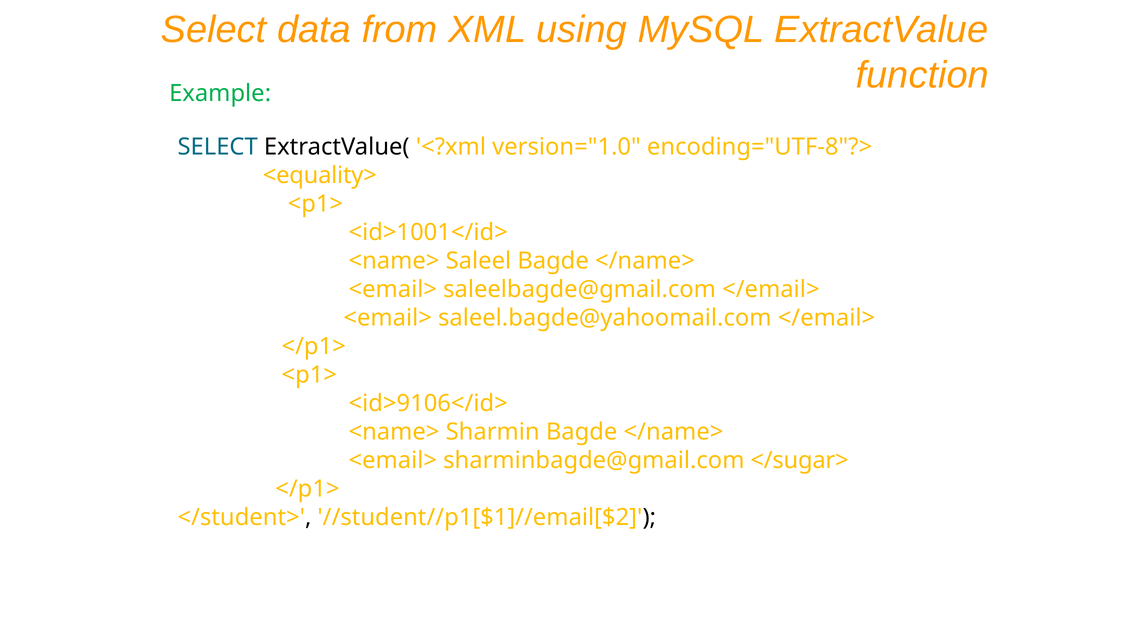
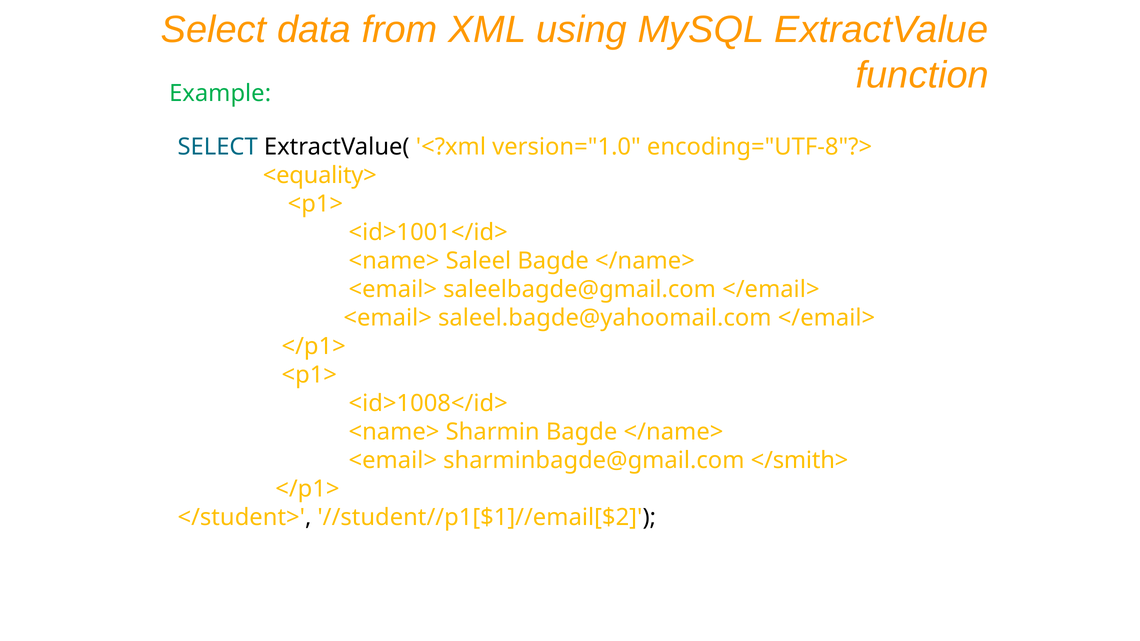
<id>9106</id>: <id>9106</id> -> <id>1008</id>
</sugar>: </sugar> -> </smith>
